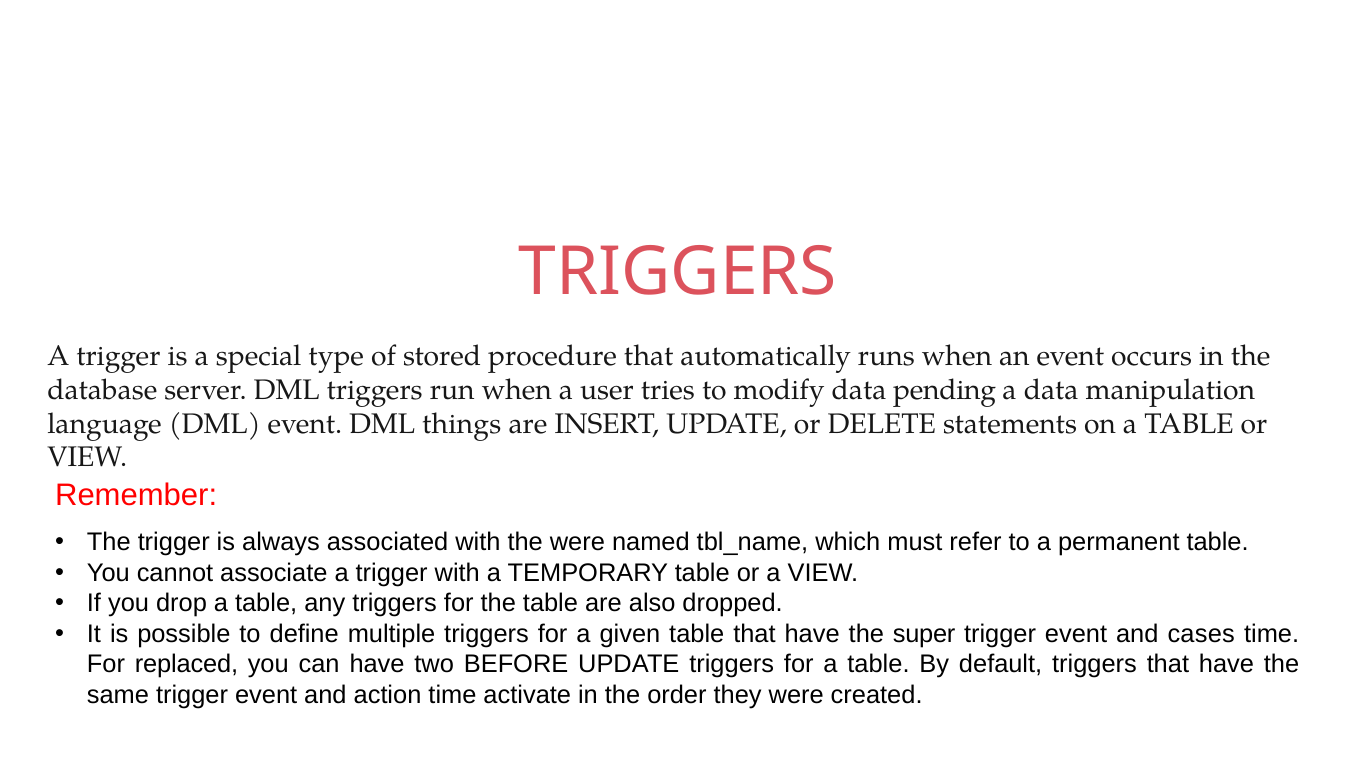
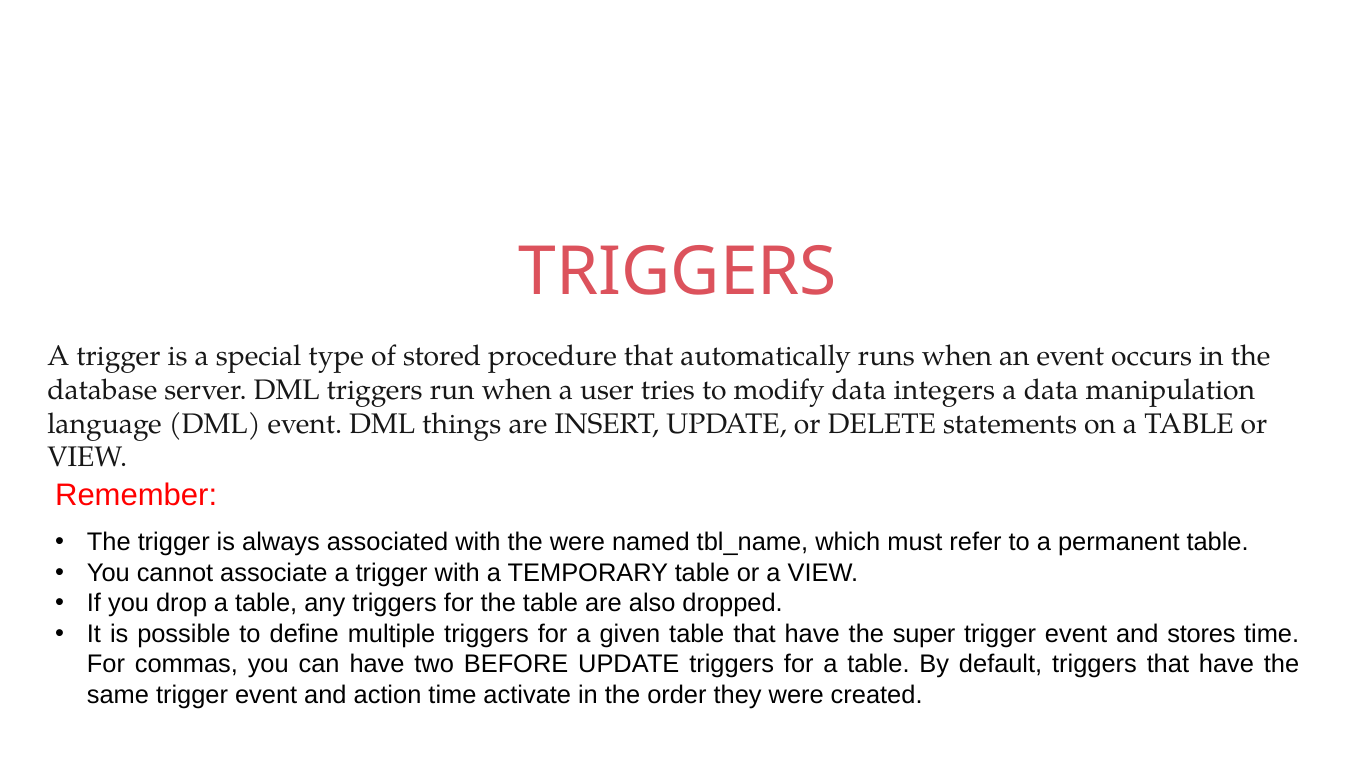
pending: pending -> integers
cases: cases -> stores
replaced: replaced -> commas
